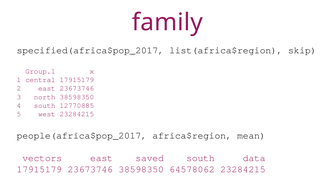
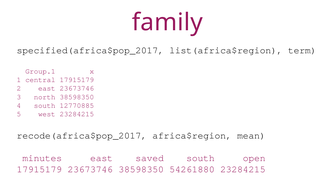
skip: skip -> term
people(africa$pop_2017: people(africa$pop_2017 -> recode(africa$pop_2017
vectors: vectors -> minutes
data: data -> open
64578062: 64578062 -> 54261880
